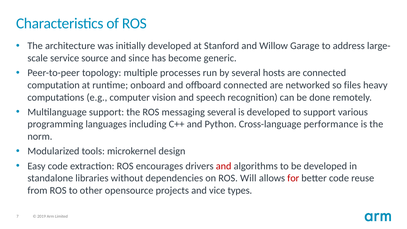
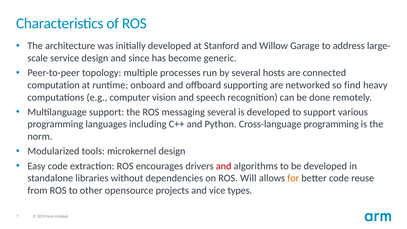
service source: source -> design
offboard connected: connected -> supporting
files: files -> find
Cross-language performance: performance -> programming
for colour: red -> orange
